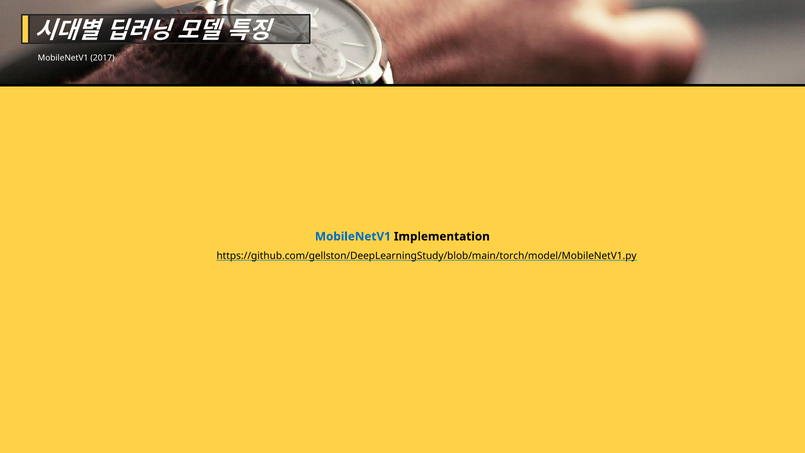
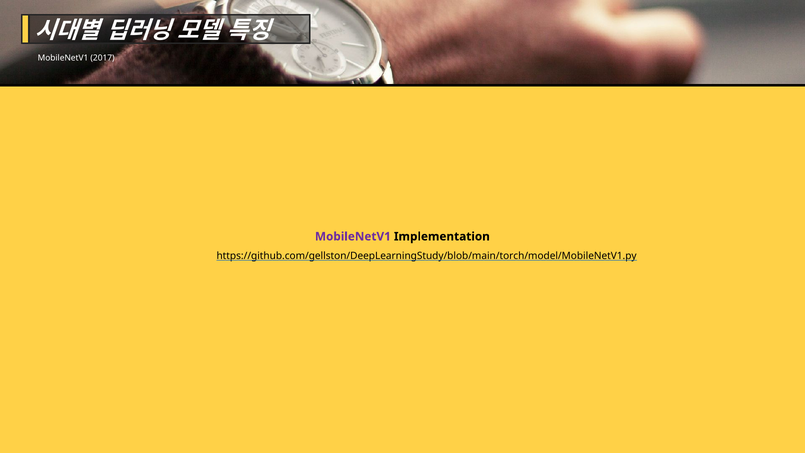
MobileNetV1 at (353, 236) colour: blue -> purple
